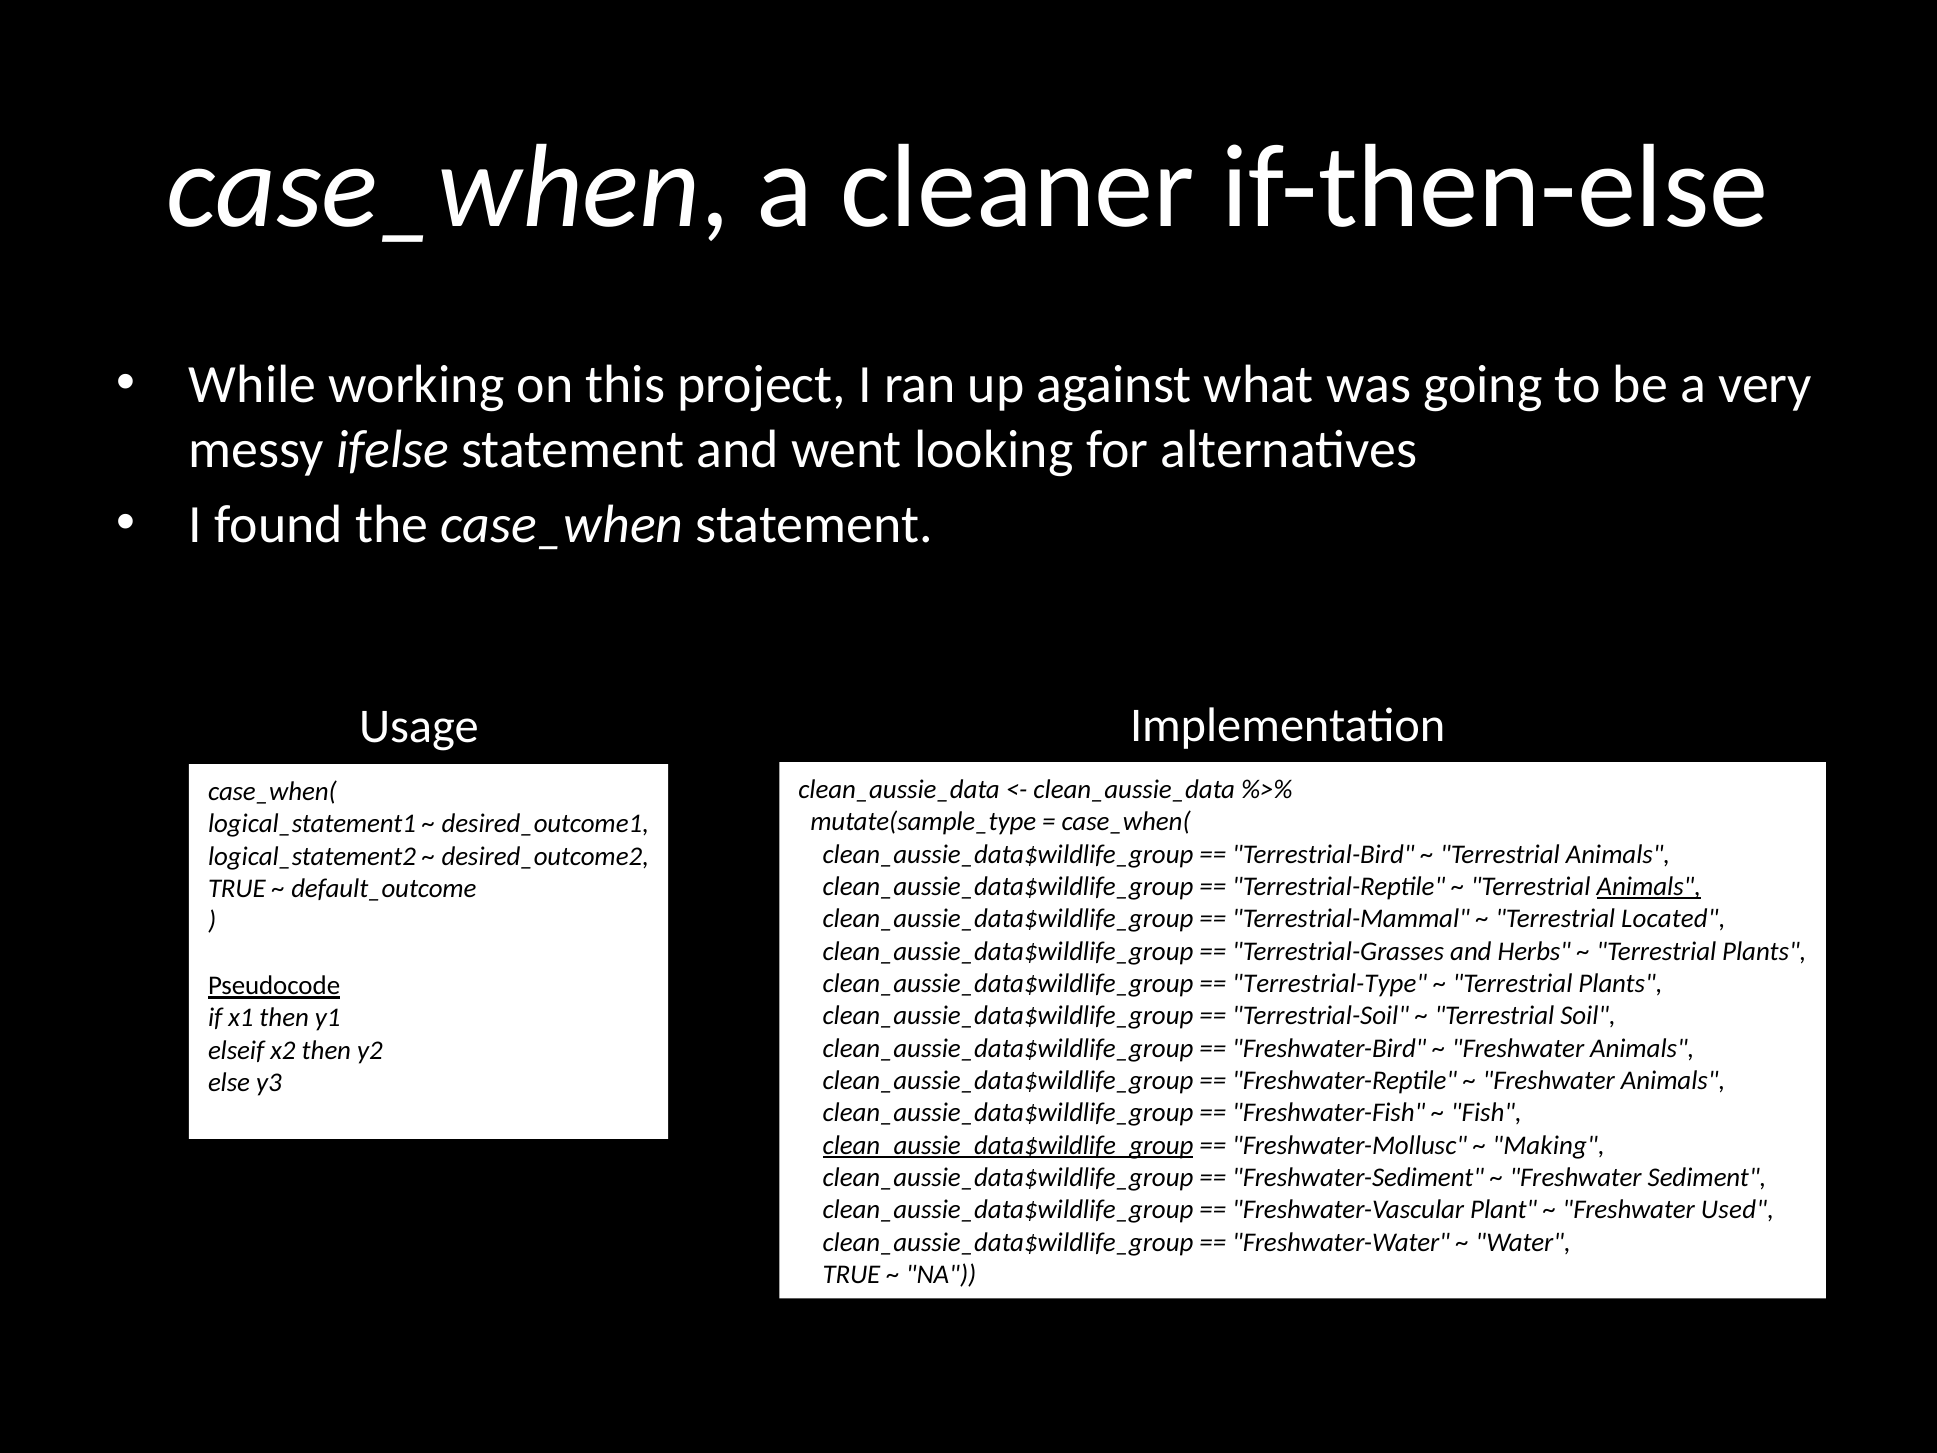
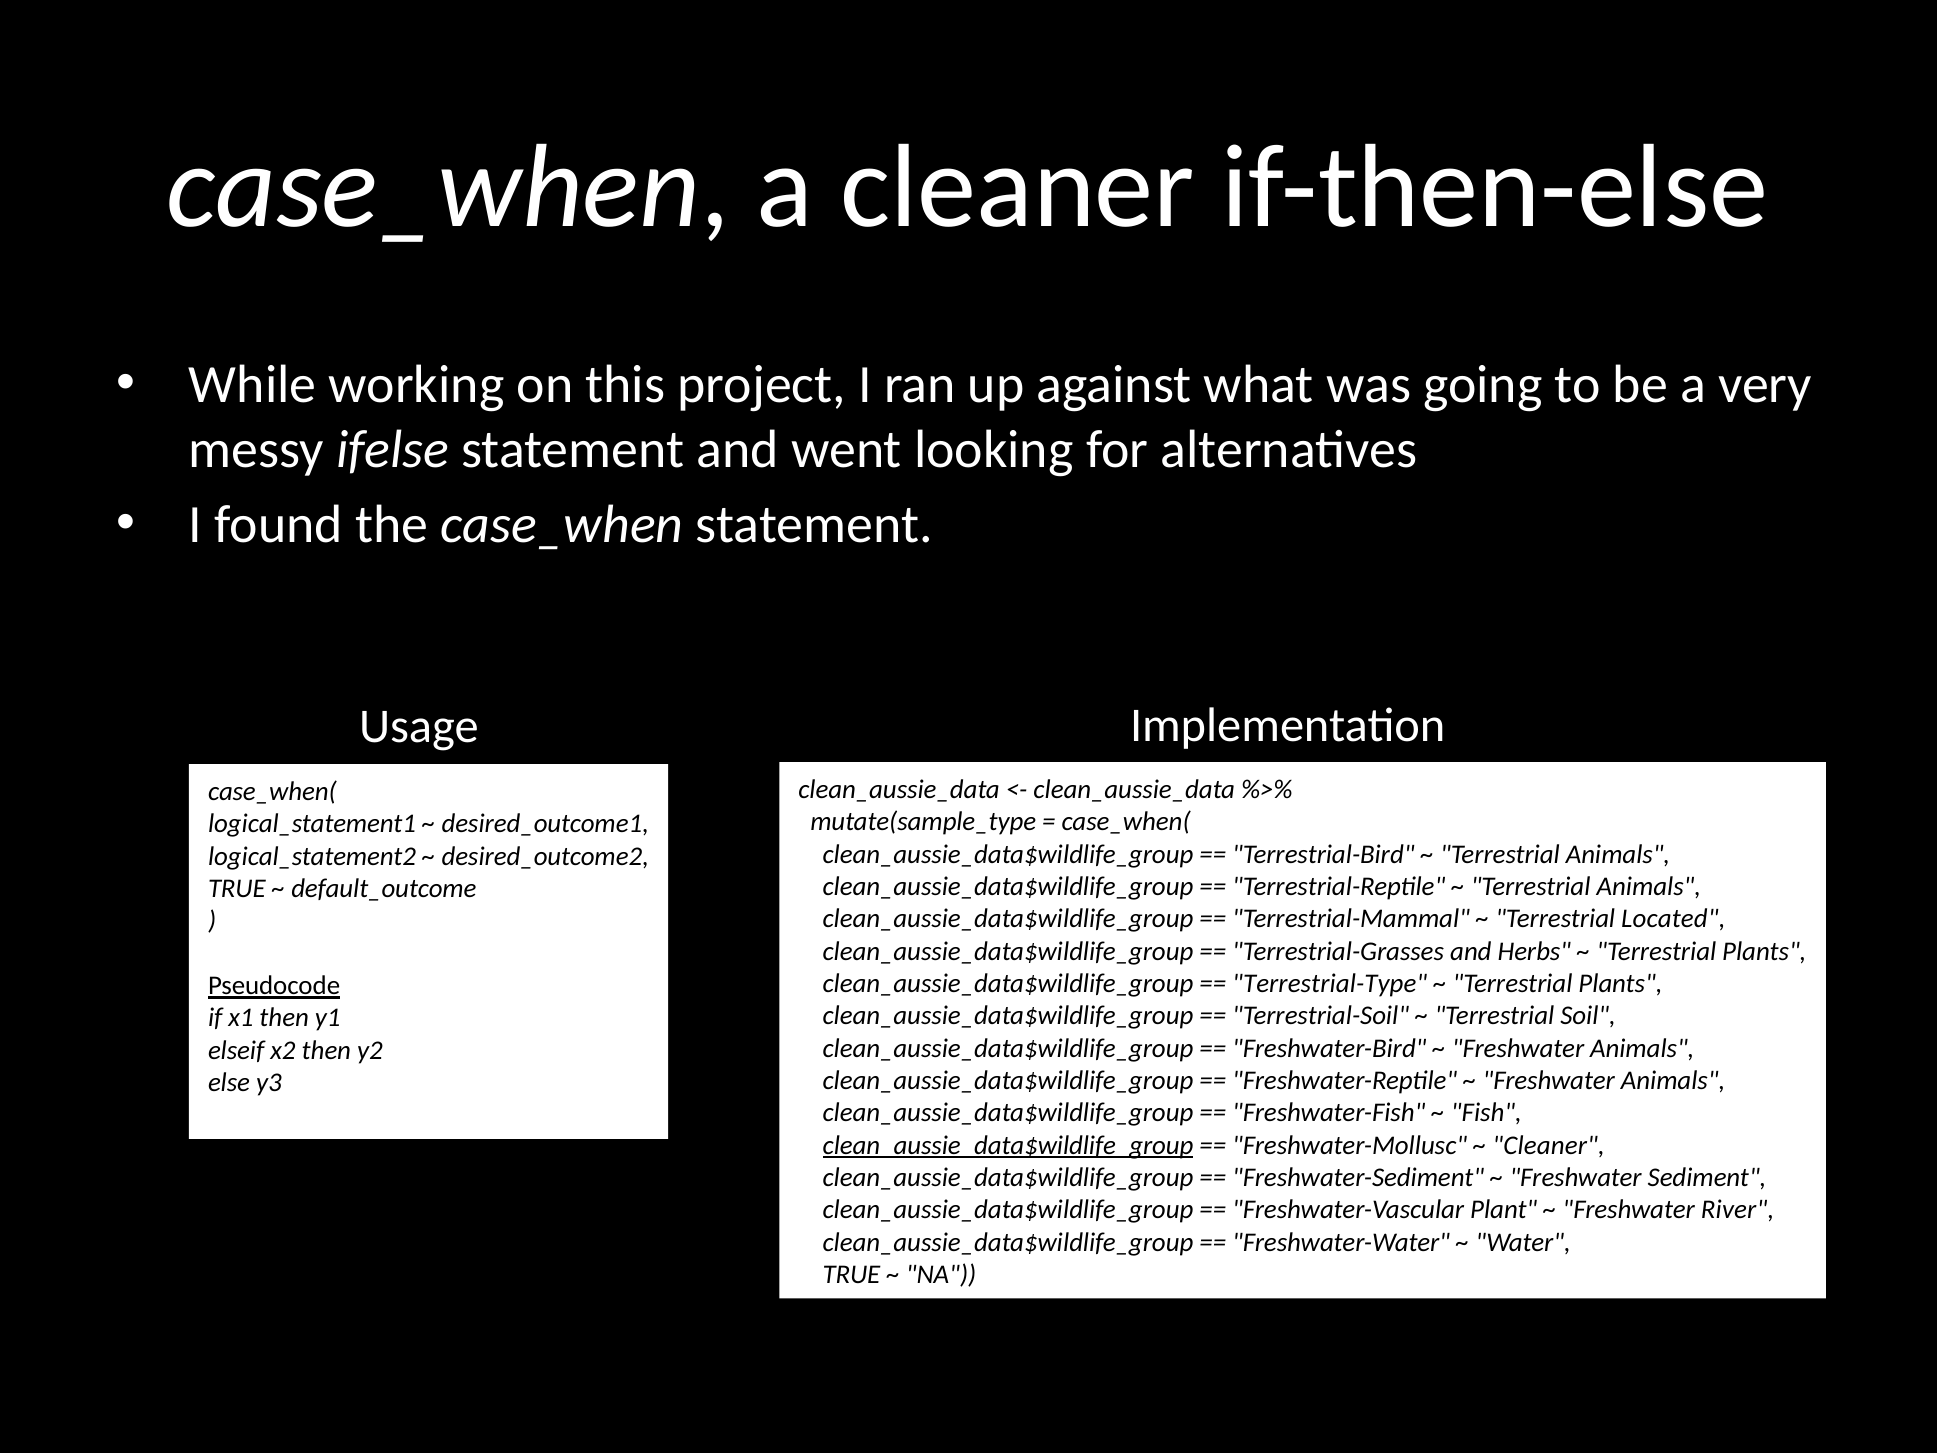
Animals at (1649, 886) underline: present -> none
Making at (1549, 1145): Making -> Cleaner
Used: Used -> River
